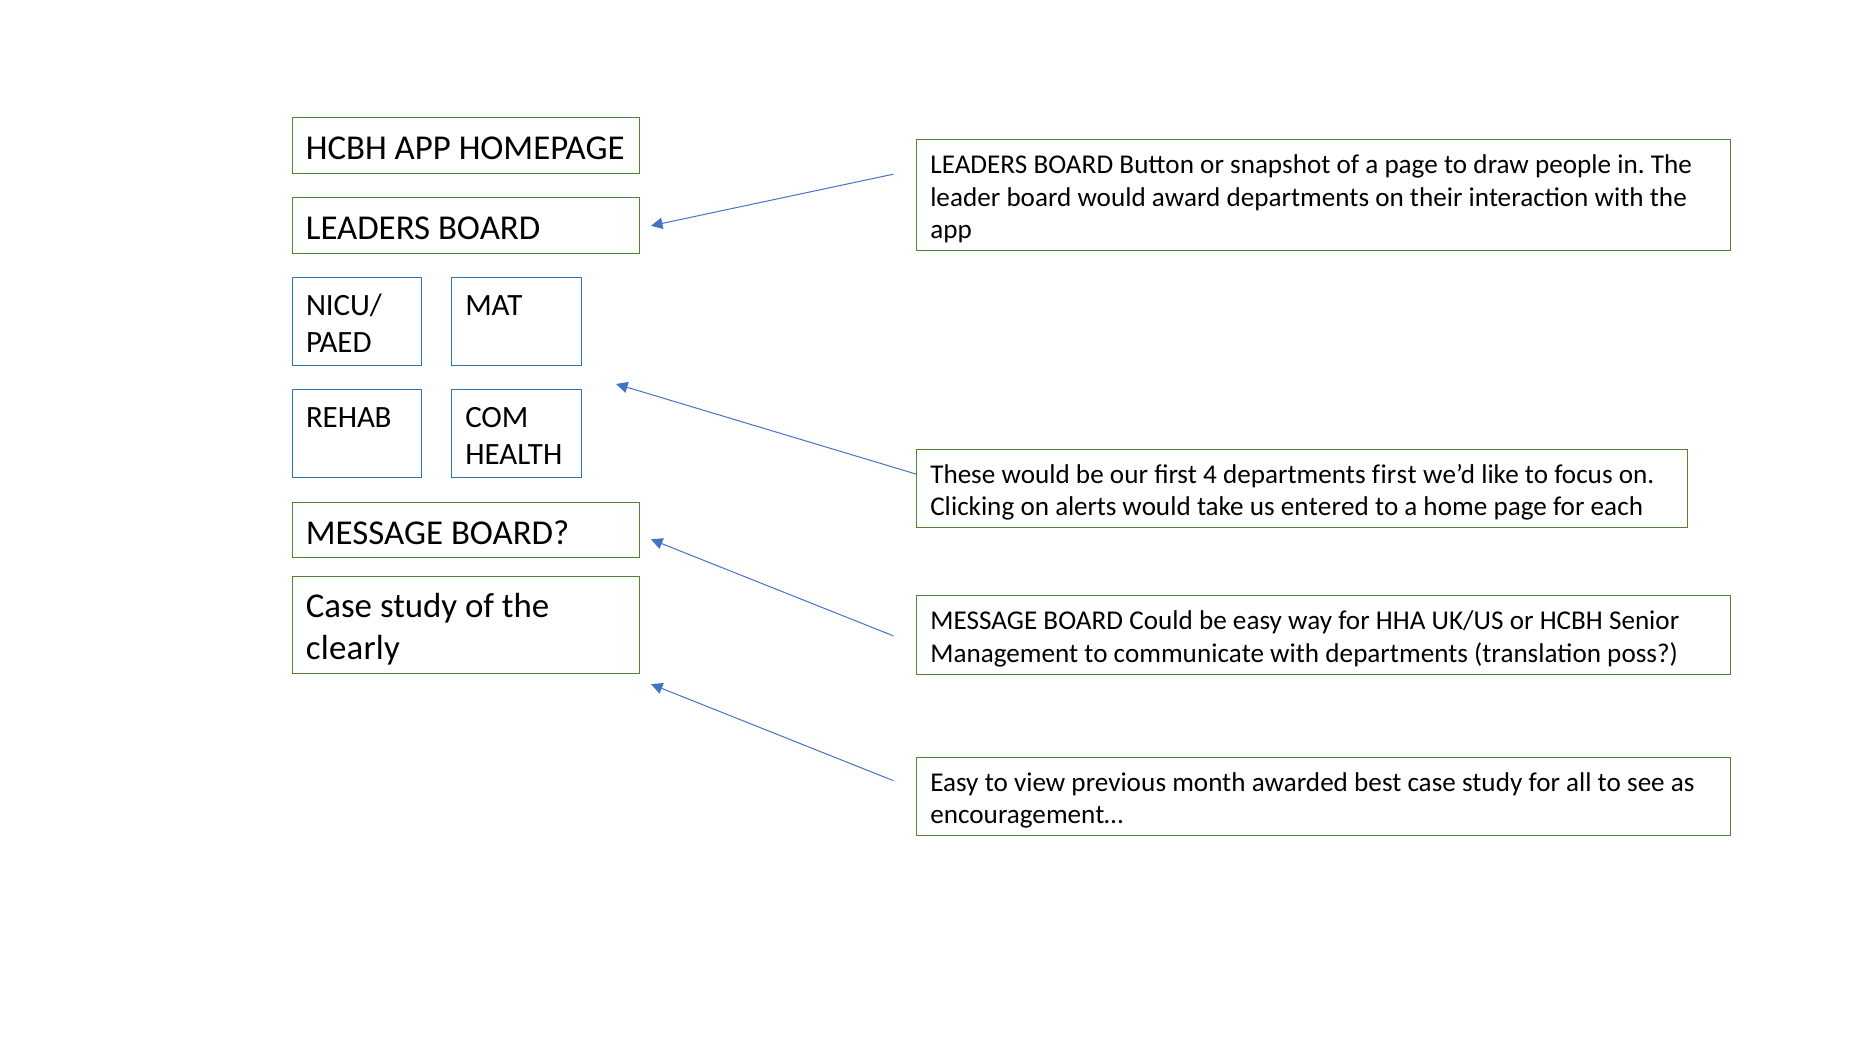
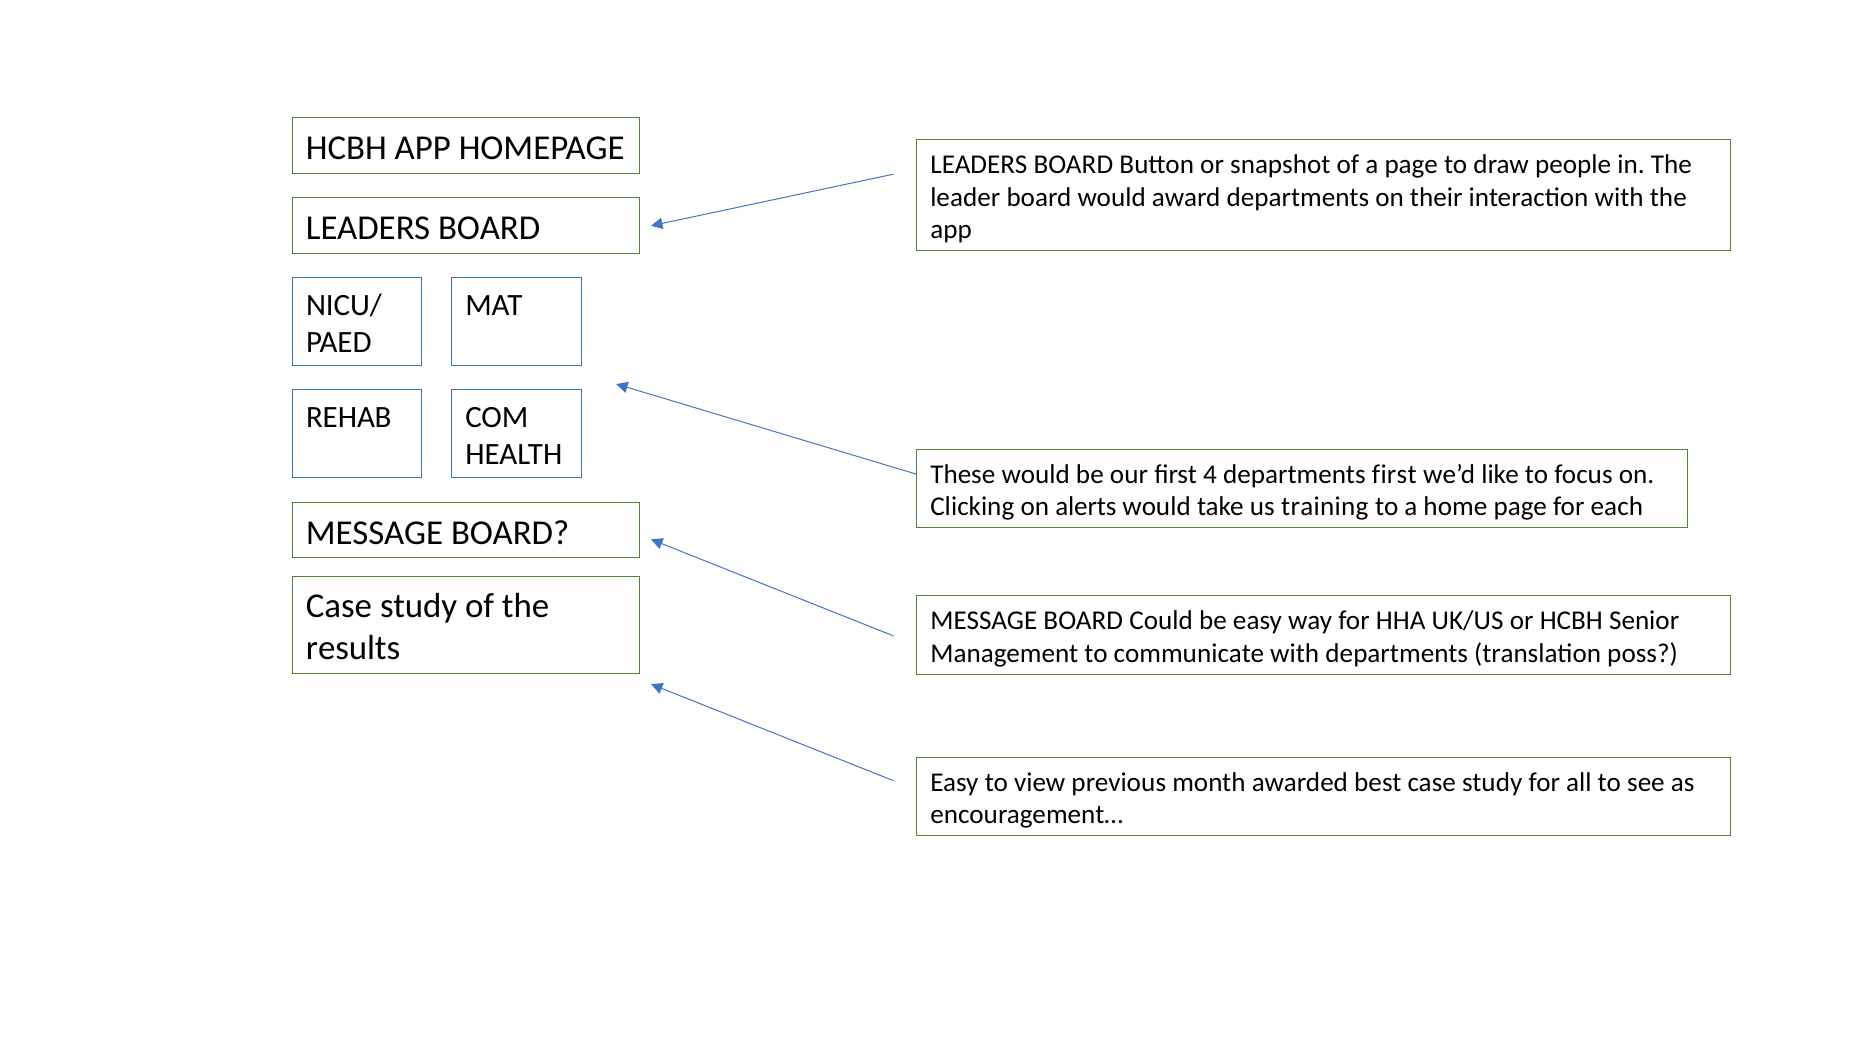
entered: entered -> training
clearly: clearly -> results
